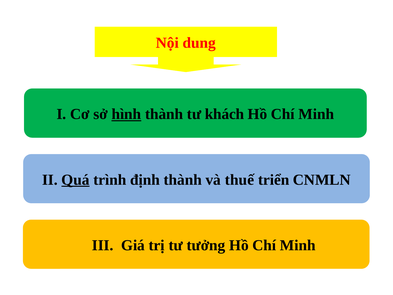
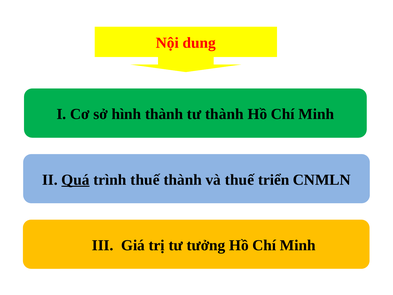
hình underline: present -> none
tư khách: khách -> thành
trình định: định -> thuế
